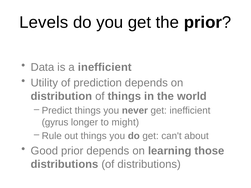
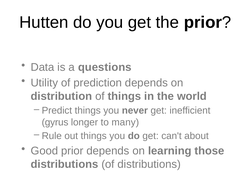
Levels: Levels -> Hutten
a inefficient: inefficient -> questions
might: might -> many
